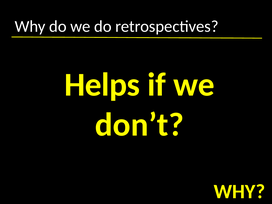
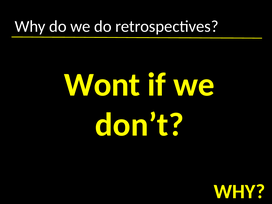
Helps: Helps -> Wont
